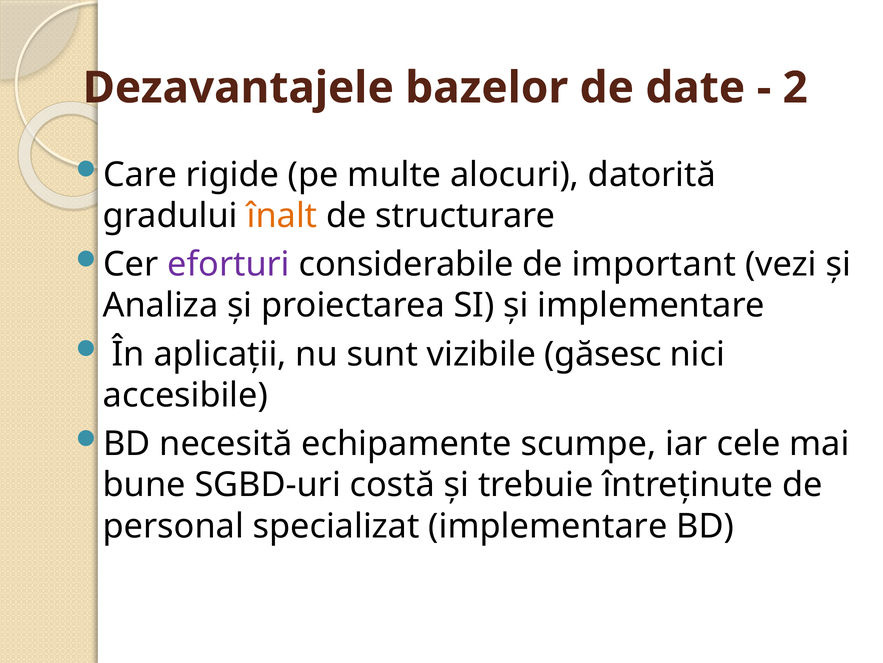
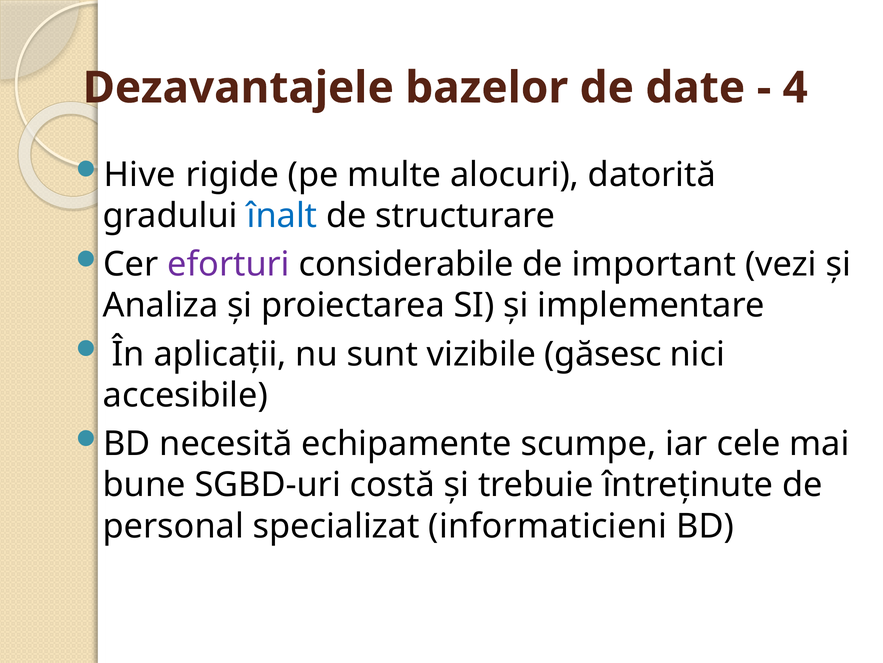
2: 2 -> 4
Care: Care -> Hive
înalt colour: orange -> blue
specializat implementare: implementare -> informaticieni
